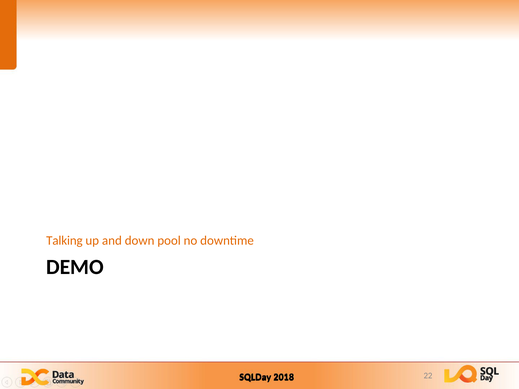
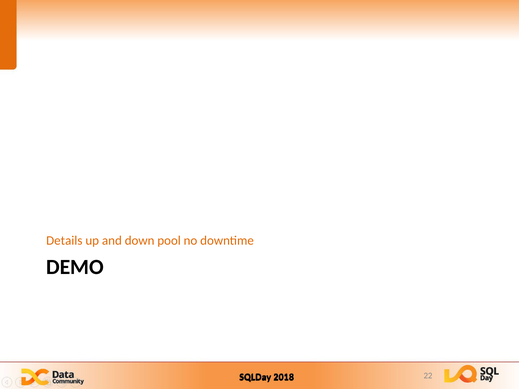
Talking: Talking -> Details
